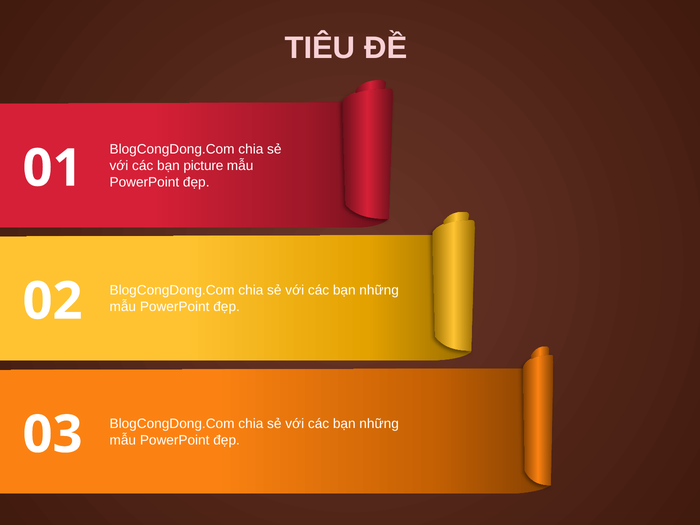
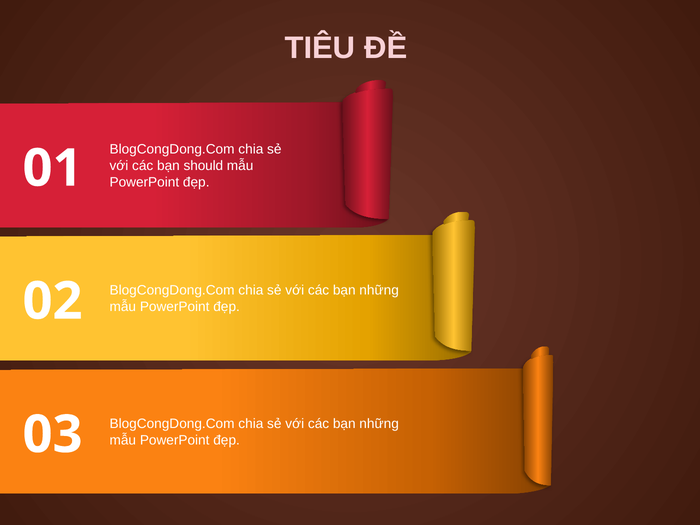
picture: picture -> should
